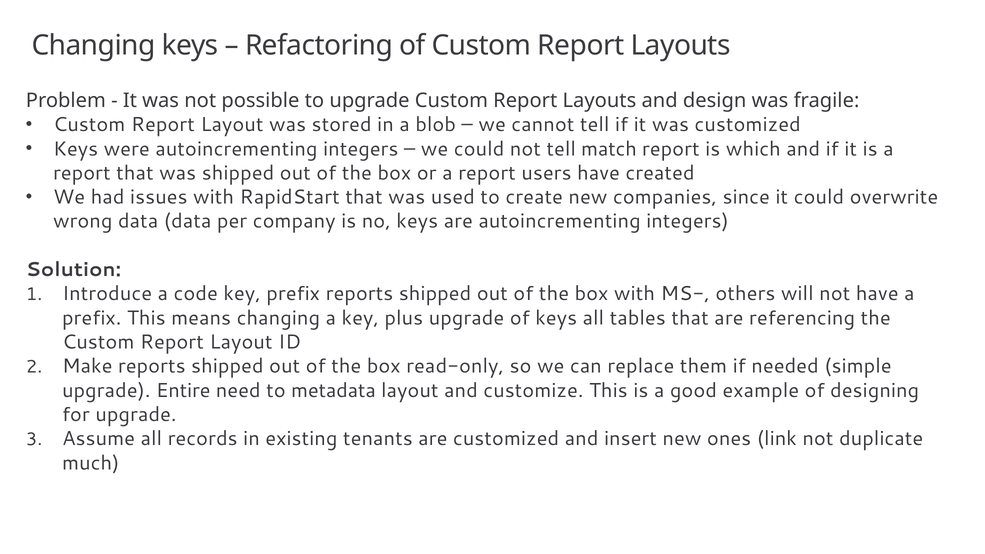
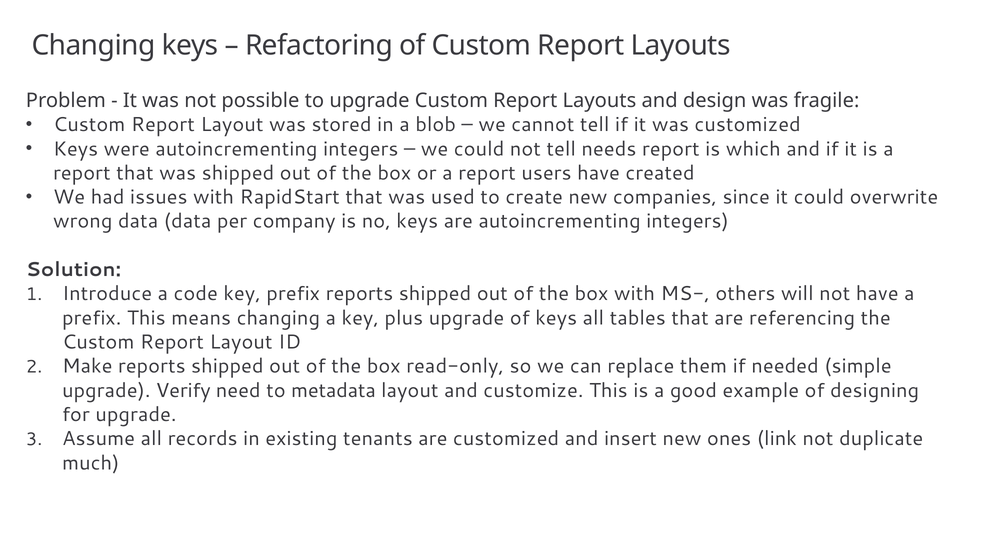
match: match -> needs
Entire: Entire -> Verify
